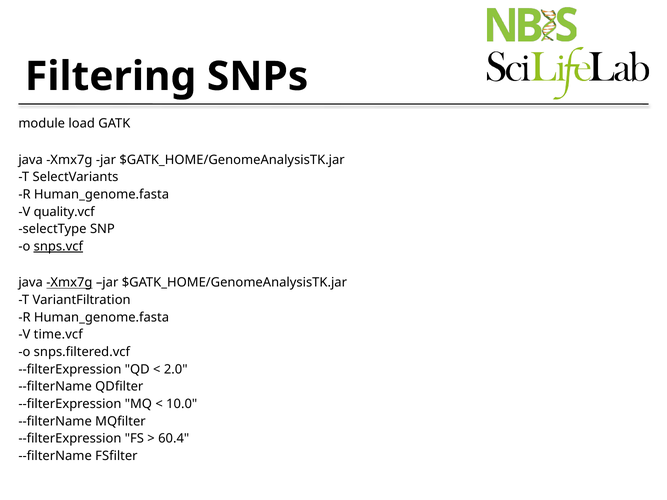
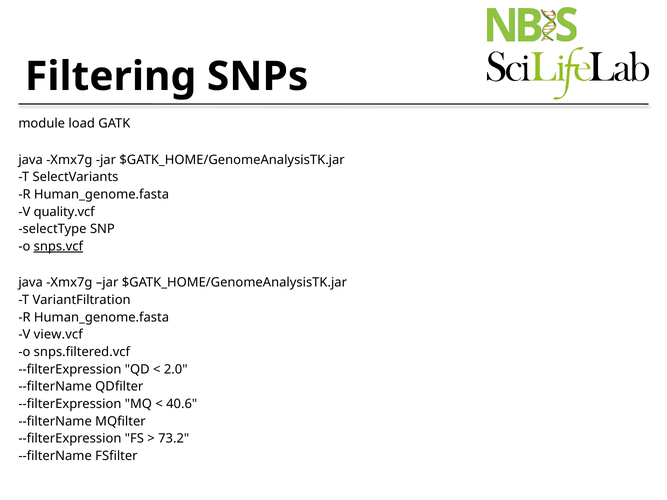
Xmx7g at (69, 283) underline: present -> none
time.vcf: time.vcf -> view.vcf
10.0: 10.0 -> 40.6
60.4: 60.4 -> 73.2
